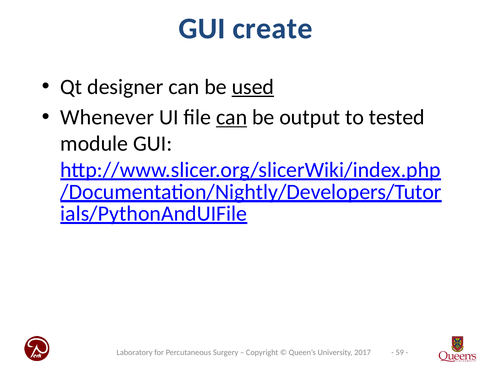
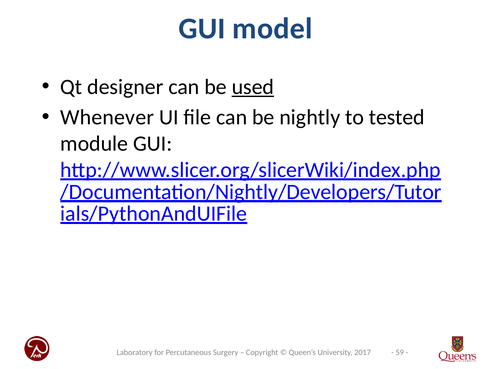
create: create -> model
can at (232, 117) underline: present -> none
output: output -> nightly
